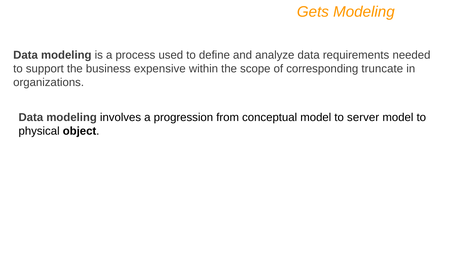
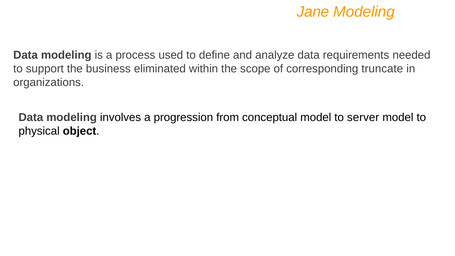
Gets: Gets -> Jane
expensive: expensive -> eliminated
